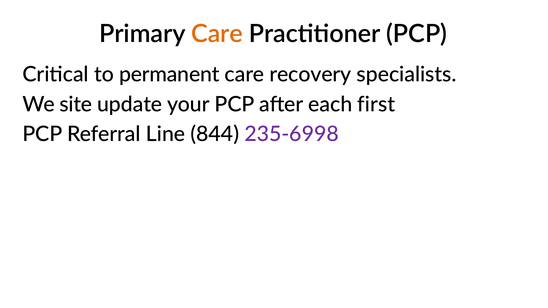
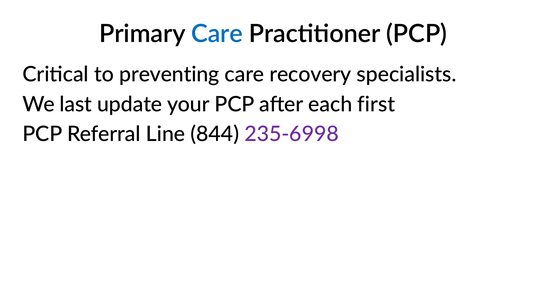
Care at (217, 34) colour: orange -> blue
permanent: permanent -> preventing
site: site -> last
